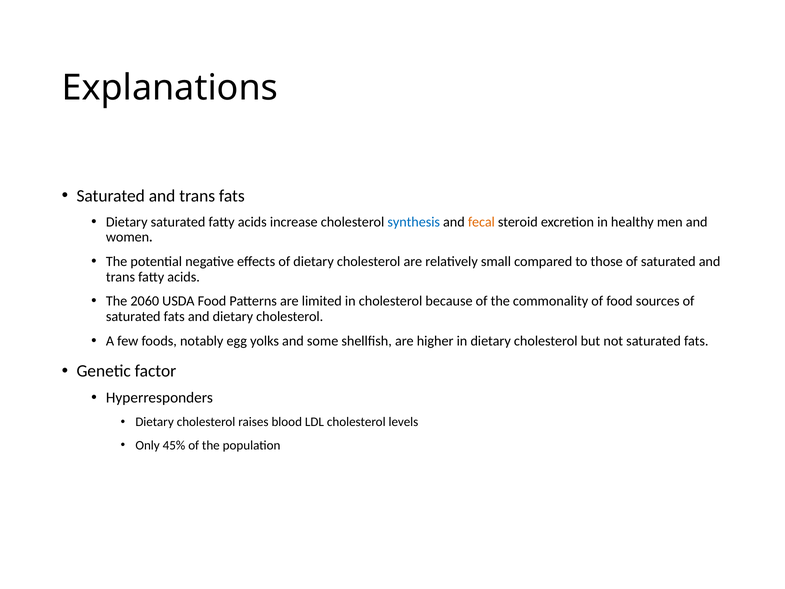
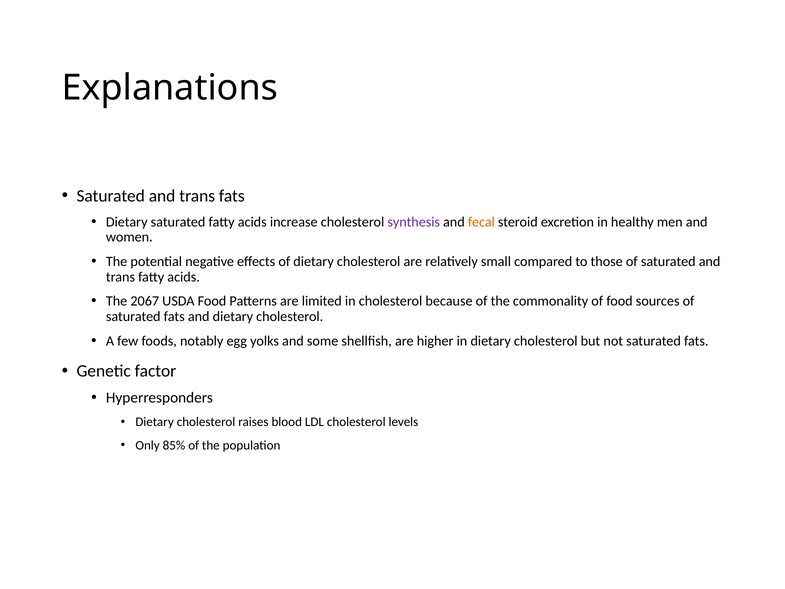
synthesis colour: blue -> purple
2060: 2060 -> 2067
45%: 45% -> 85%
